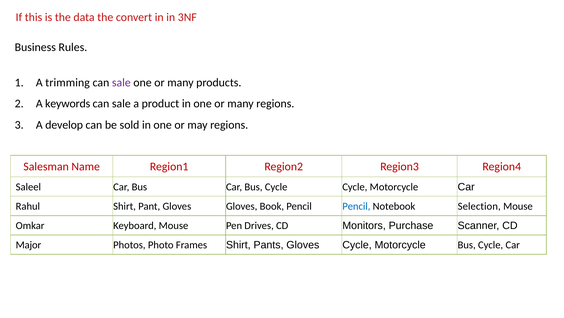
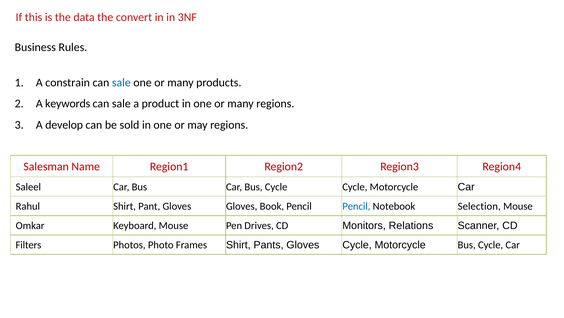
trimming: trimming -> constrain
sale at (121, 82) colour: purple -> blue
Purchase: Purchase -> Relations
Major: Major -> Filters
